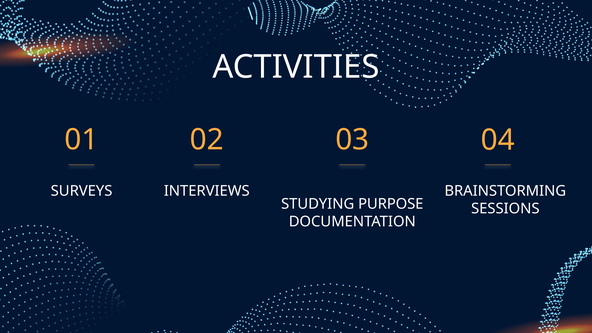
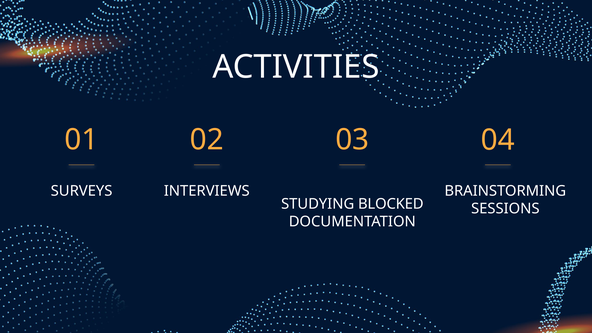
PURPOSE: PURPOSE -> BLOCKED
